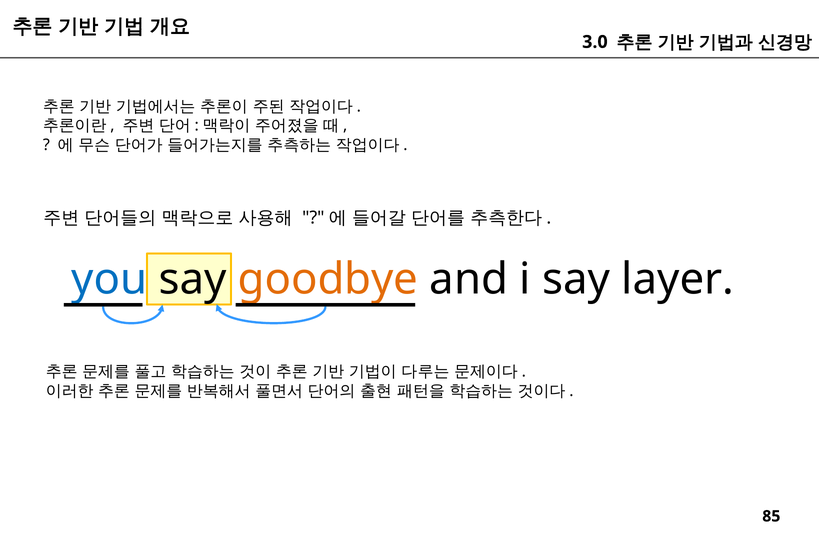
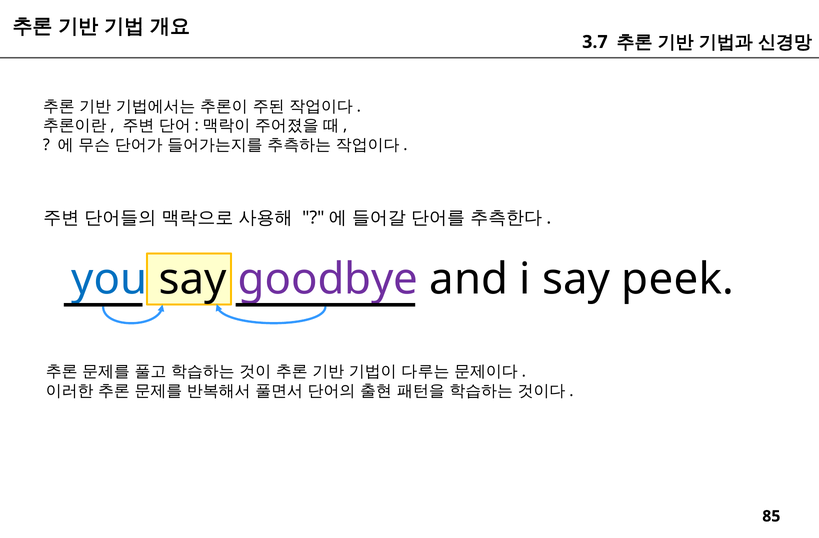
3.0: 3.0 -> 3.7
goodbye colour: orange -> purple
layer: layer -> peek
